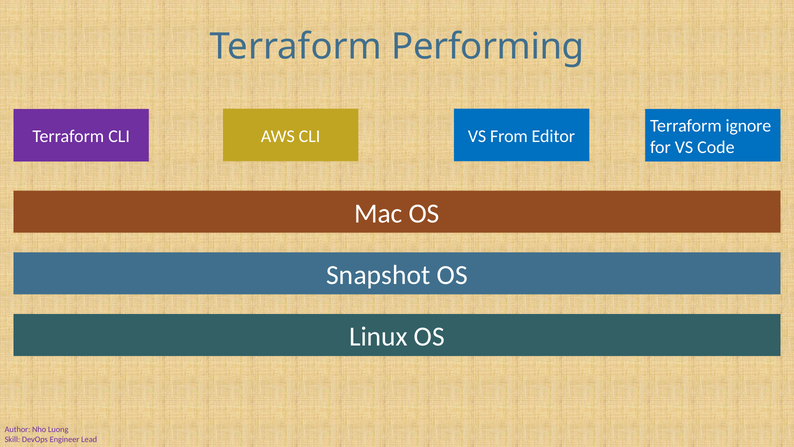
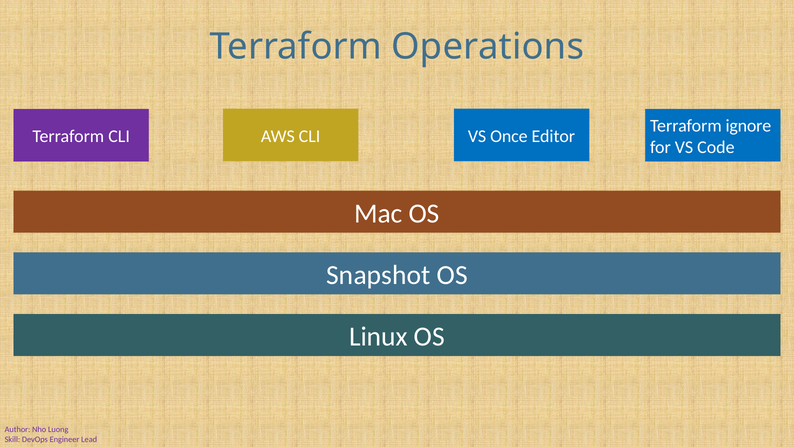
Performing: Performing -> Operations
From: From -> Once
